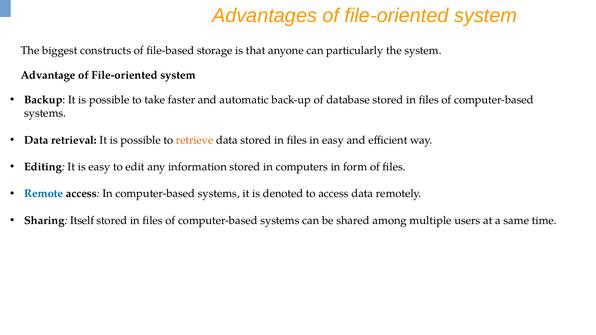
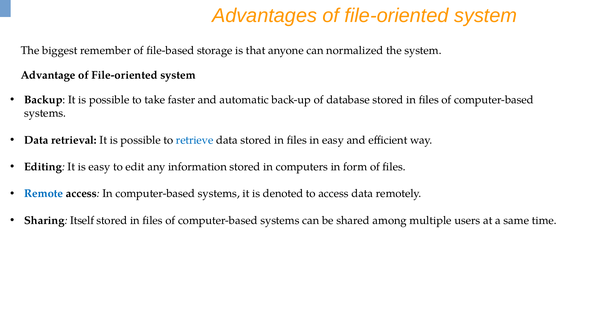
constructs: constructs -> remember
particularly: particularly -> normalized
retrieve colour: orange -> blue
